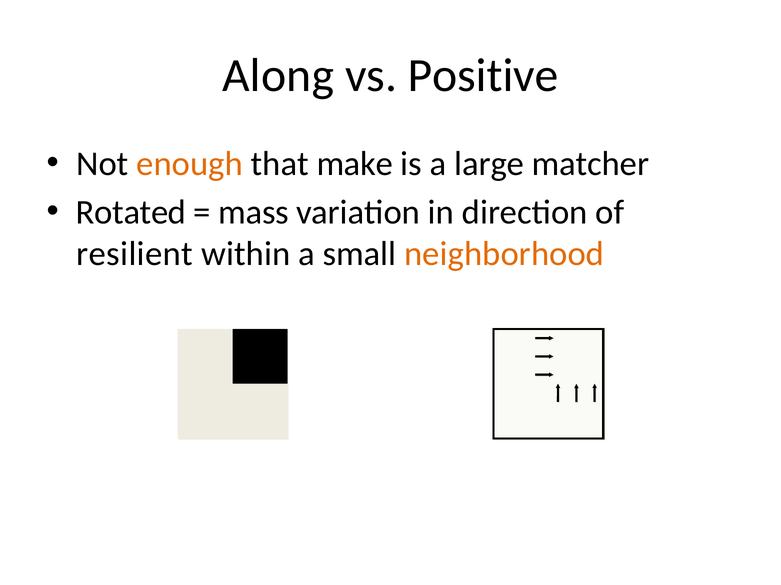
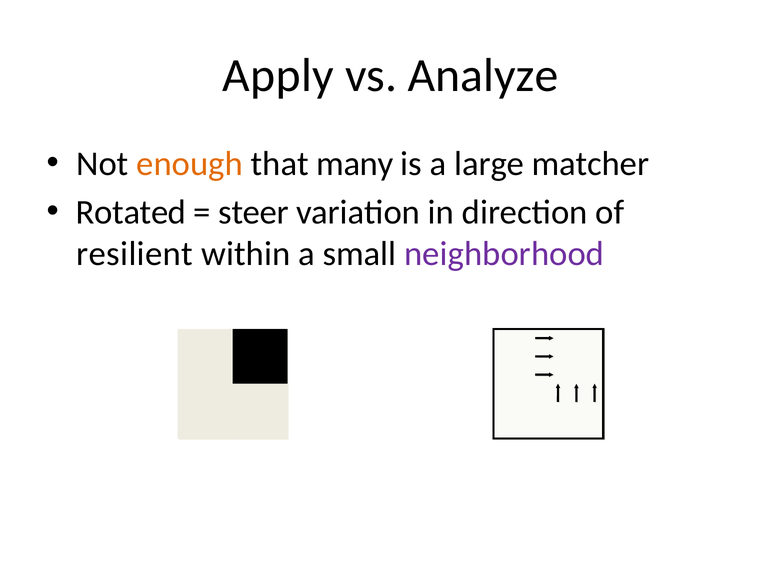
Along: Along -> Apply
Positive: Positive -> Analyze
make: make -> many
mass: mass -> steer
neighborhood colour: orange -> purple
